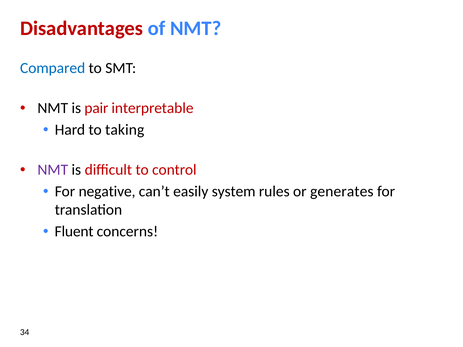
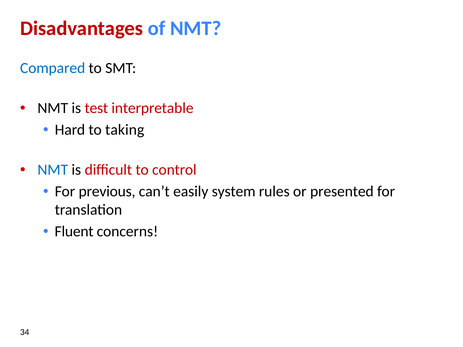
pair: pair -> test
NMT at (53, 170) colour: purple -> blue
negative: negative -> previous
generates: generates -> presented
